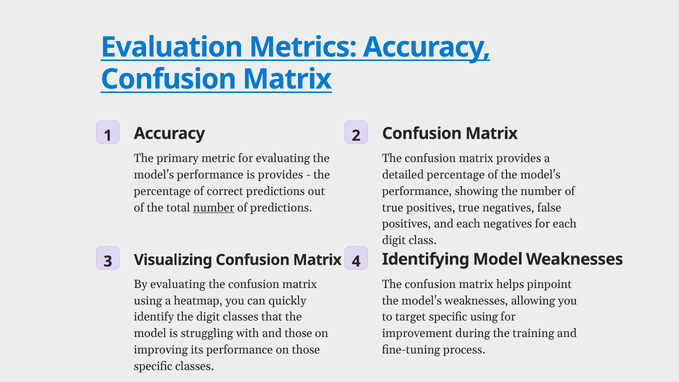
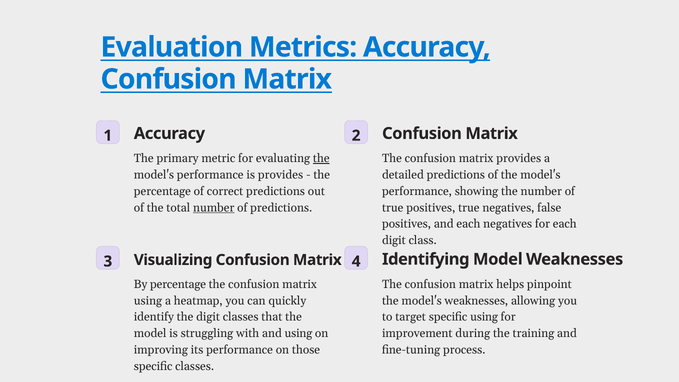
the at (321, 158) underline: none -> present
detailed percentage: percentage -> predictions
By evaluating: evaluating -> percentage
and those: those -> using
